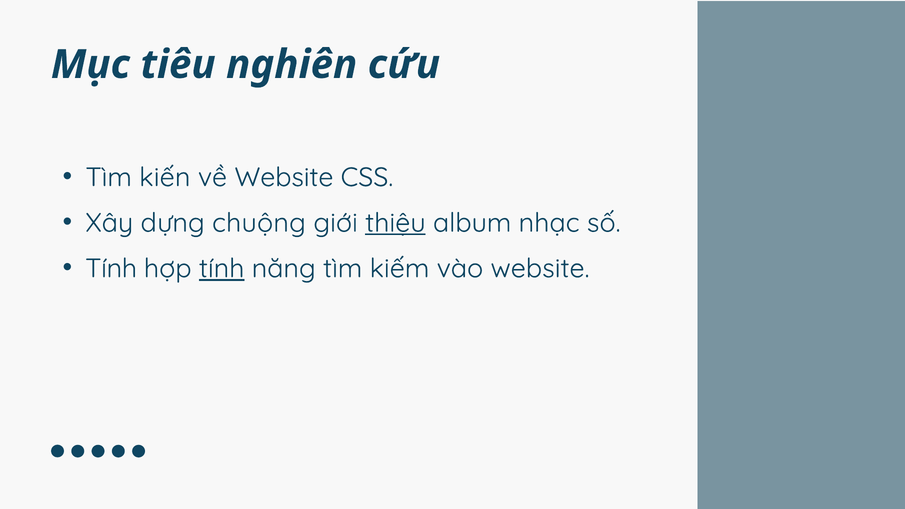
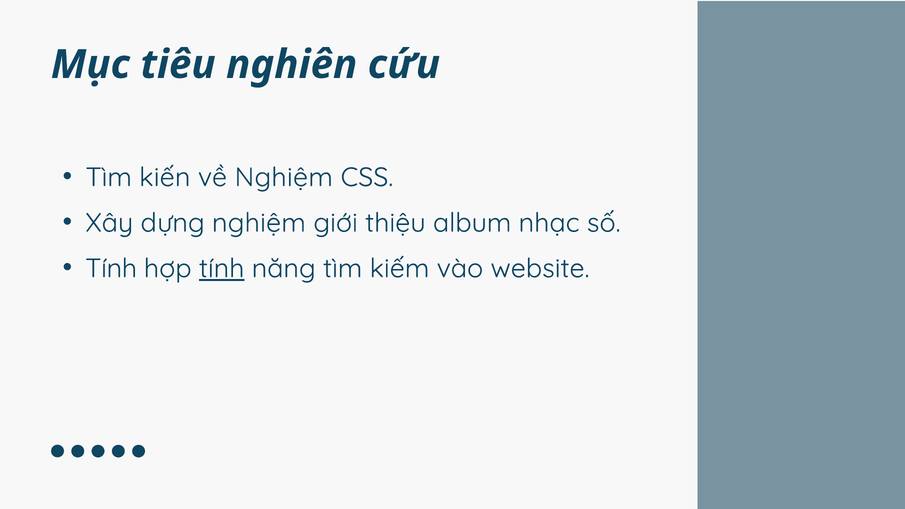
về Website: Website -> Nghiệm
dựng chuộng: chuộng -> nghiệm
thiệu underline: present -> none
